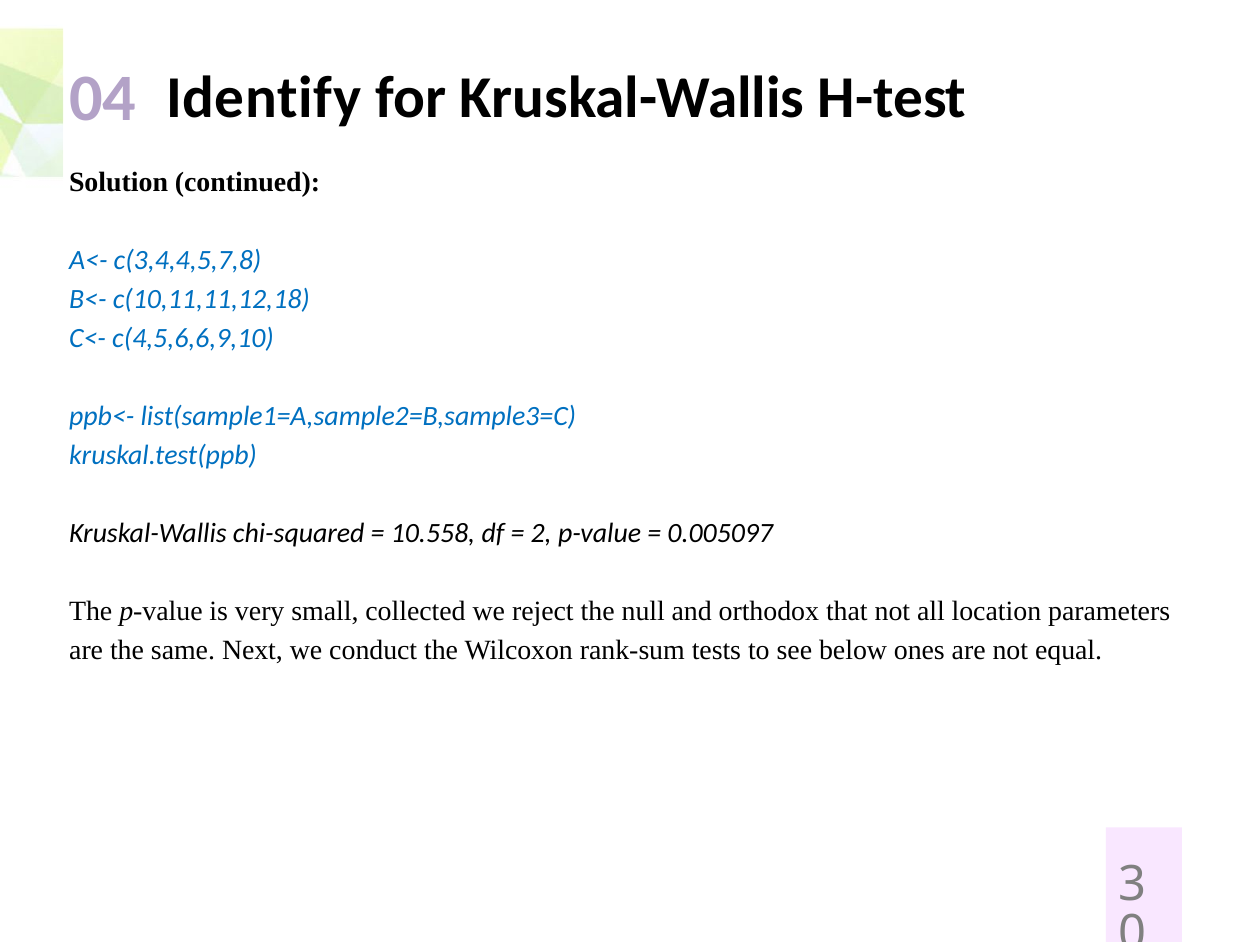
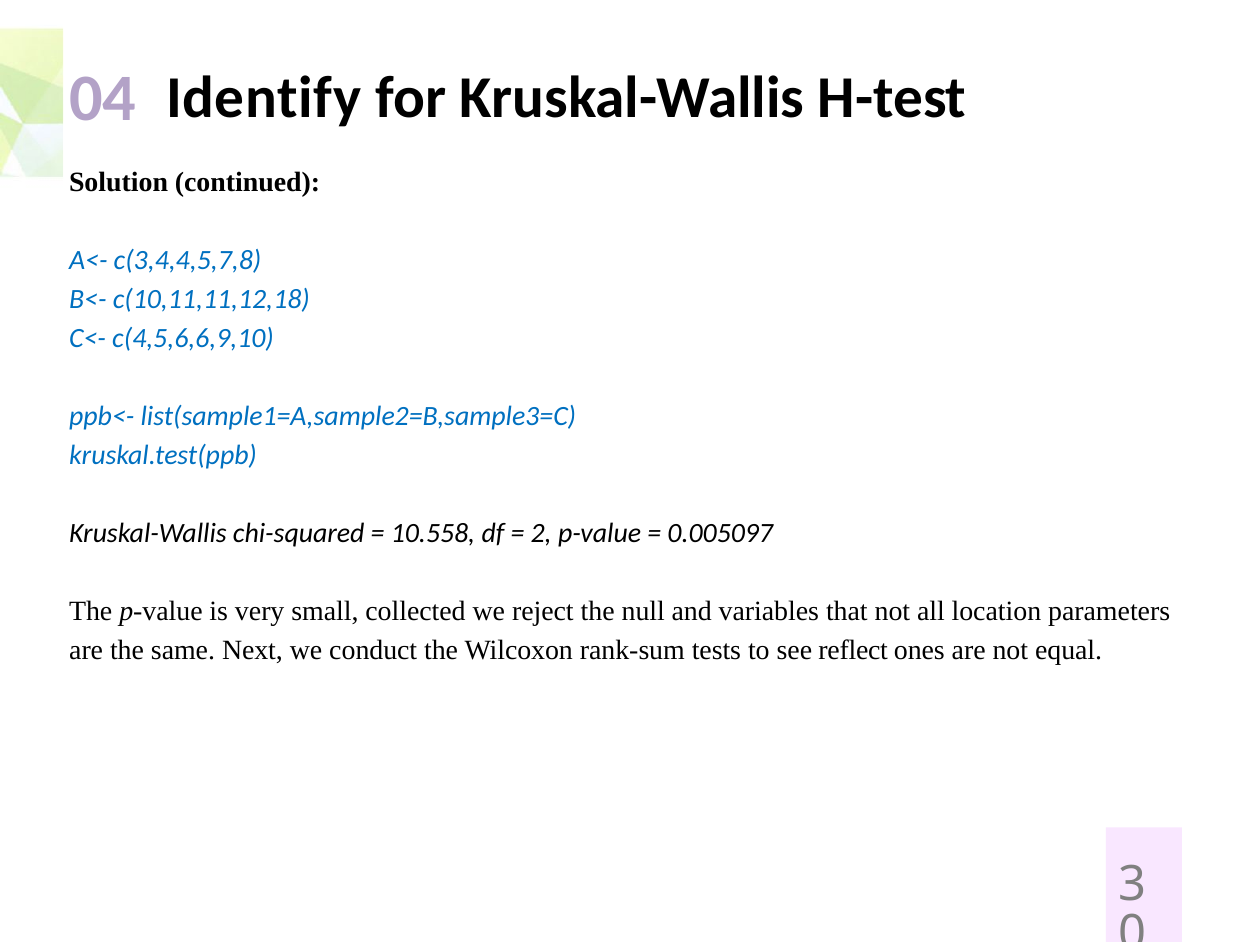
orthodox: orthodox -> variables
below: below -> reflect
